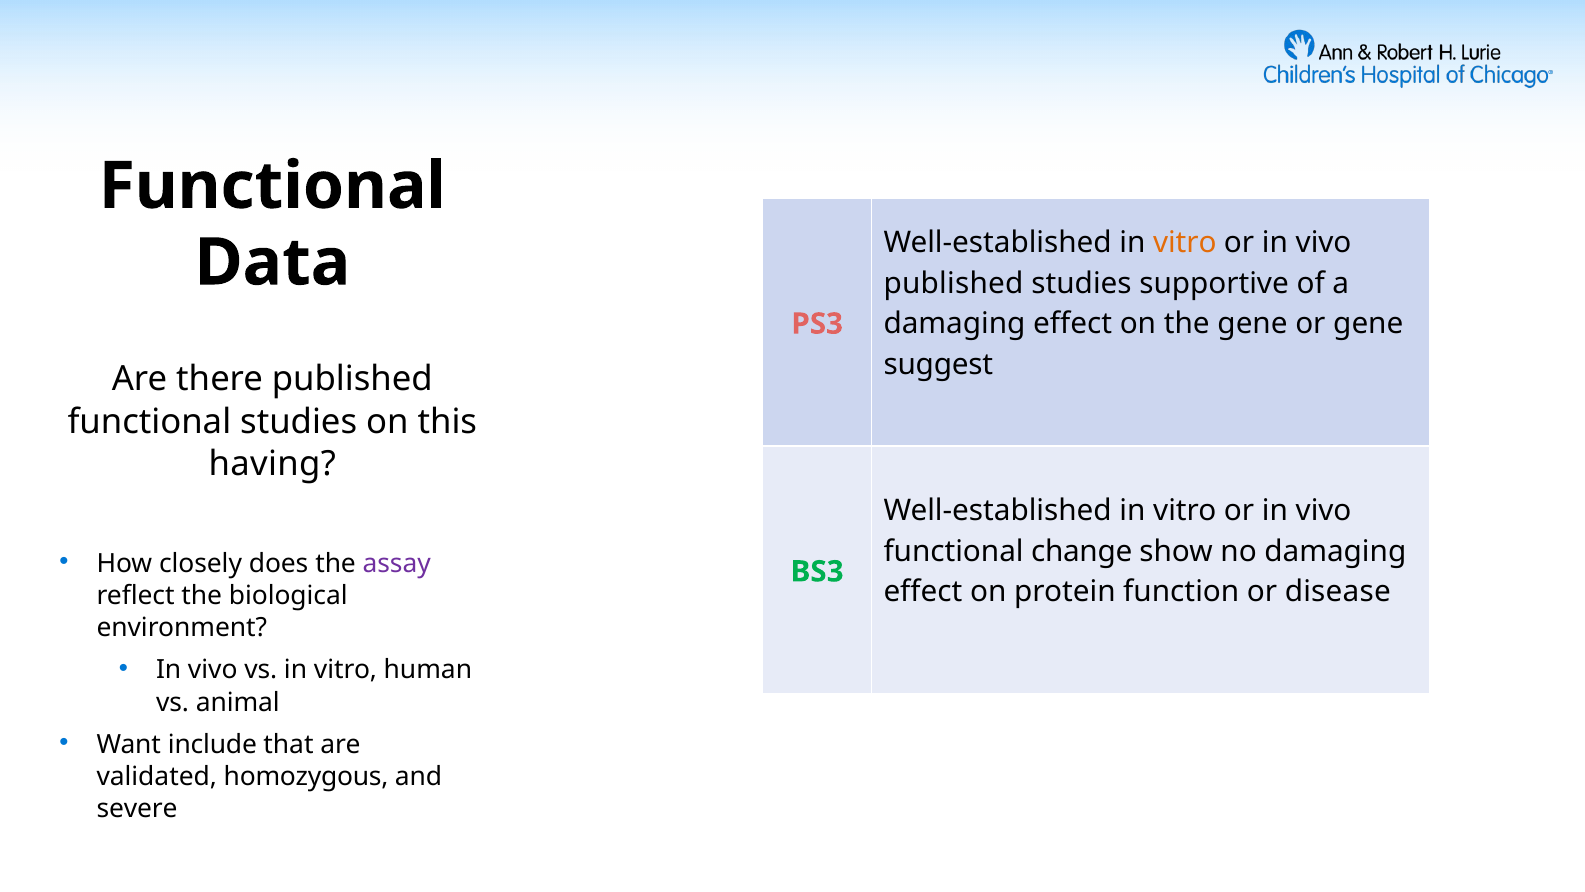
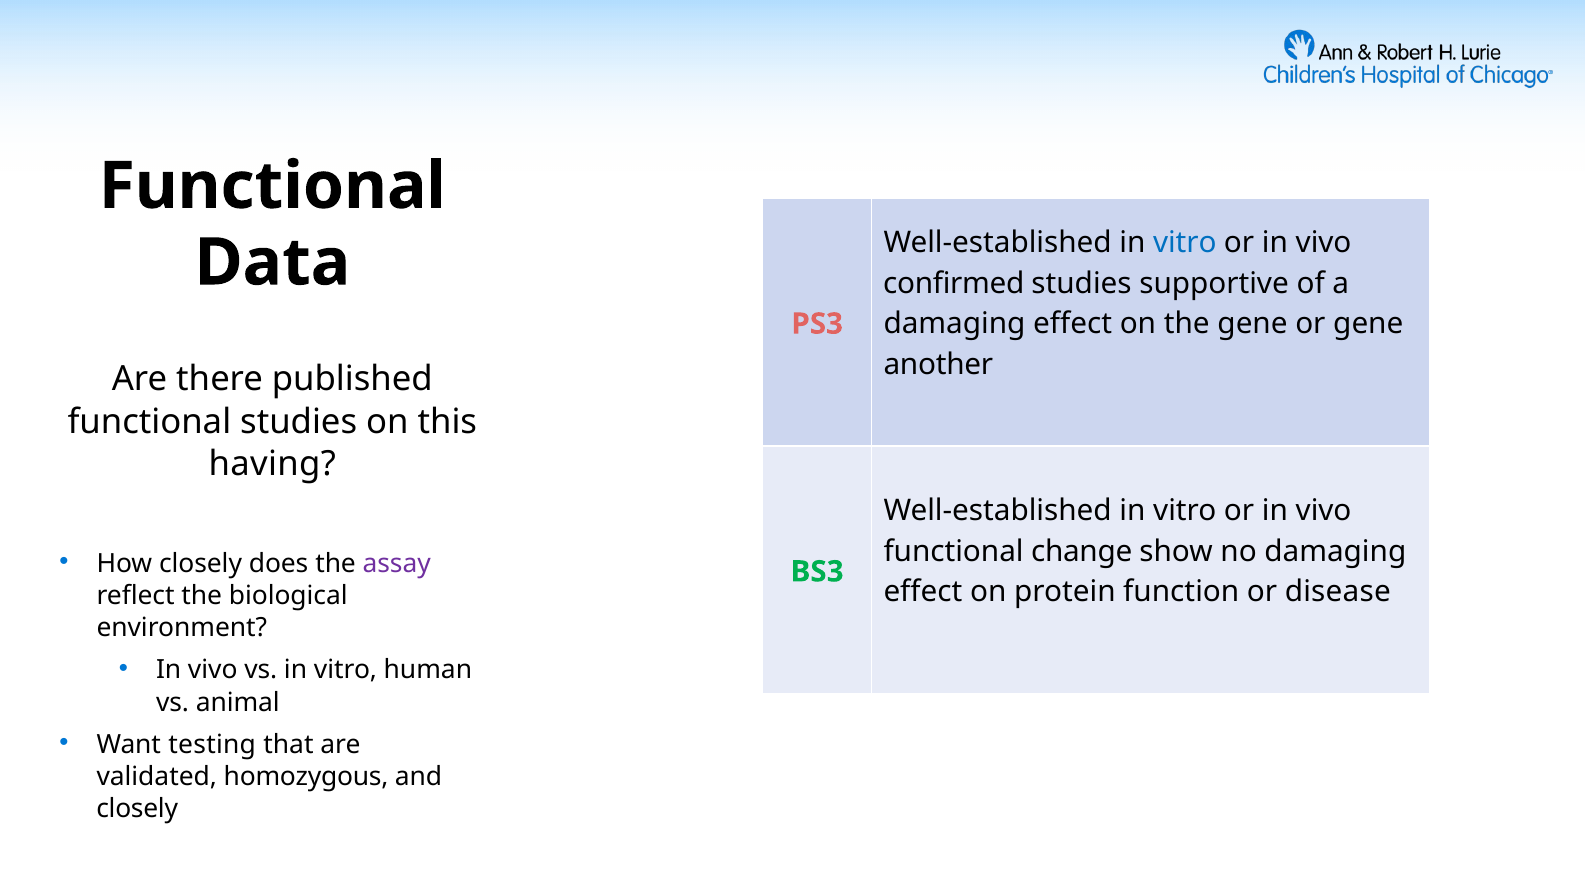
vitro at (1185, 243) colour: orange -> blue
published at (953, 283): published -> confirmed
suggest: suggest -> another
include: include -> testing
severe at (137, 809): severe -> closely
